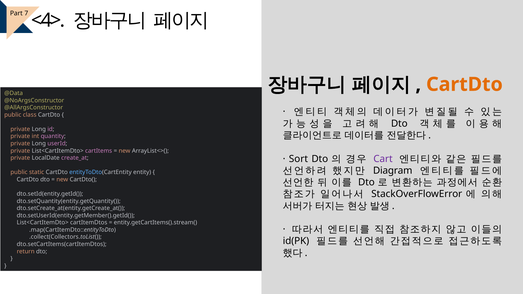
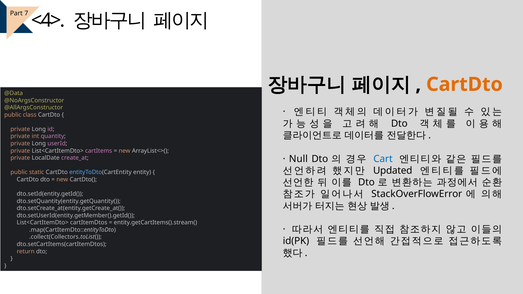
Sort: Sort -> Null
Cart colour: purple -> blue
Diagram: Diagram -> Updated
